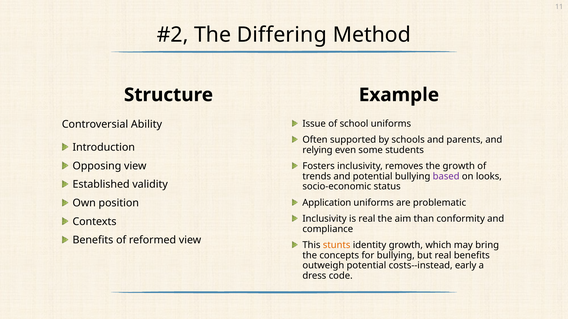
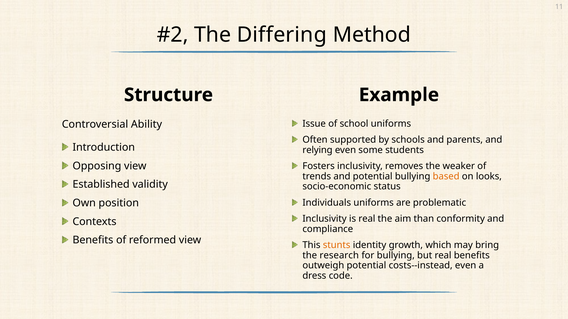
the growth: growth -> weaker
based colour: purple -> orange
Application: Application -> Individuals
concepts: concepts -> research
costs--instead early: early -> even
